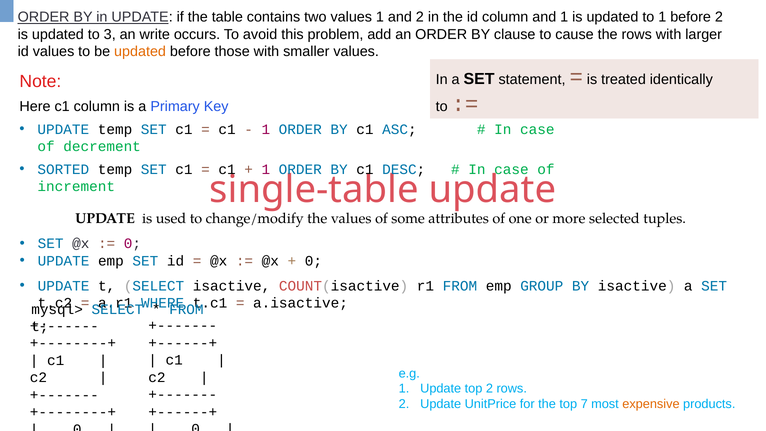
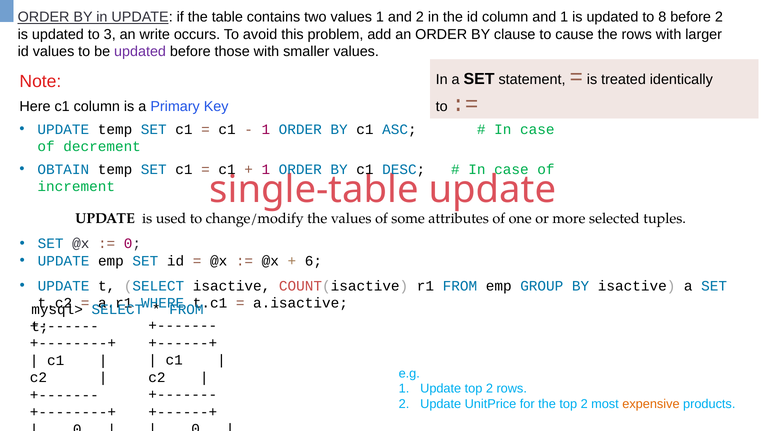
to 1: 1 -> 8
updated at (140, 52) colour: orange -> purple
SORTED: SORTED -> OBTAIN
0 at (313, 261): 0 -> 6
the top 7: 7 -> 2
